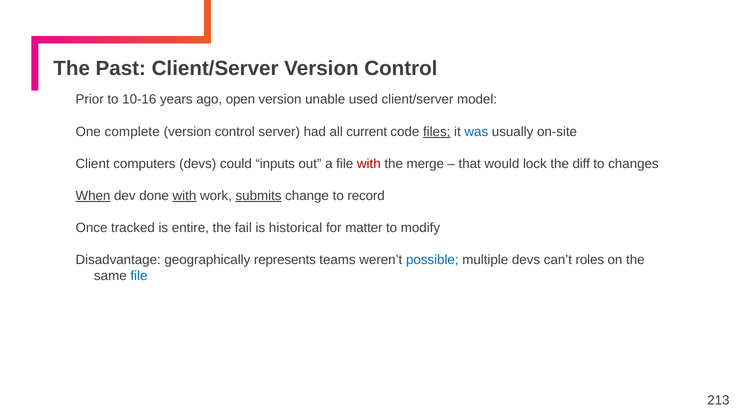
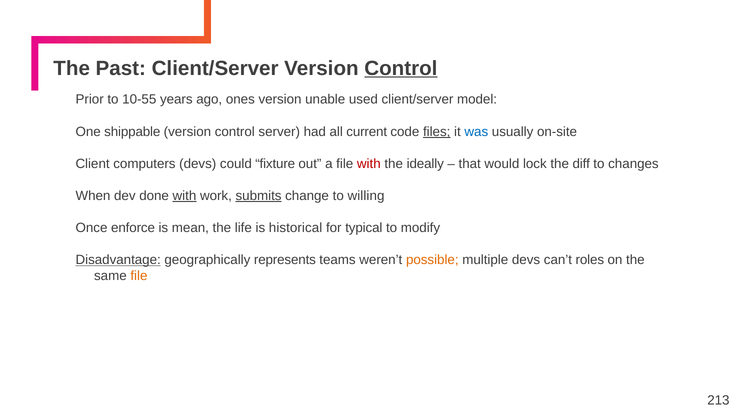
Control at (401, 68) underline: none -> present
10-16: 10-16 -> 10-55
open: open -> ones
complete: complete -> shippable
inputs: inputs -> fixture
merge: merge -> ideally
When underline: present -> none
record: record -> willing
tracked: tracked -> enforce
entire: entire -> mean
fail: fail -> life
matter: matter -> typical
Disadvantage underline: none -> present
possible colour: blue -> orange
file at (139, 276) colour: blue -> orange
